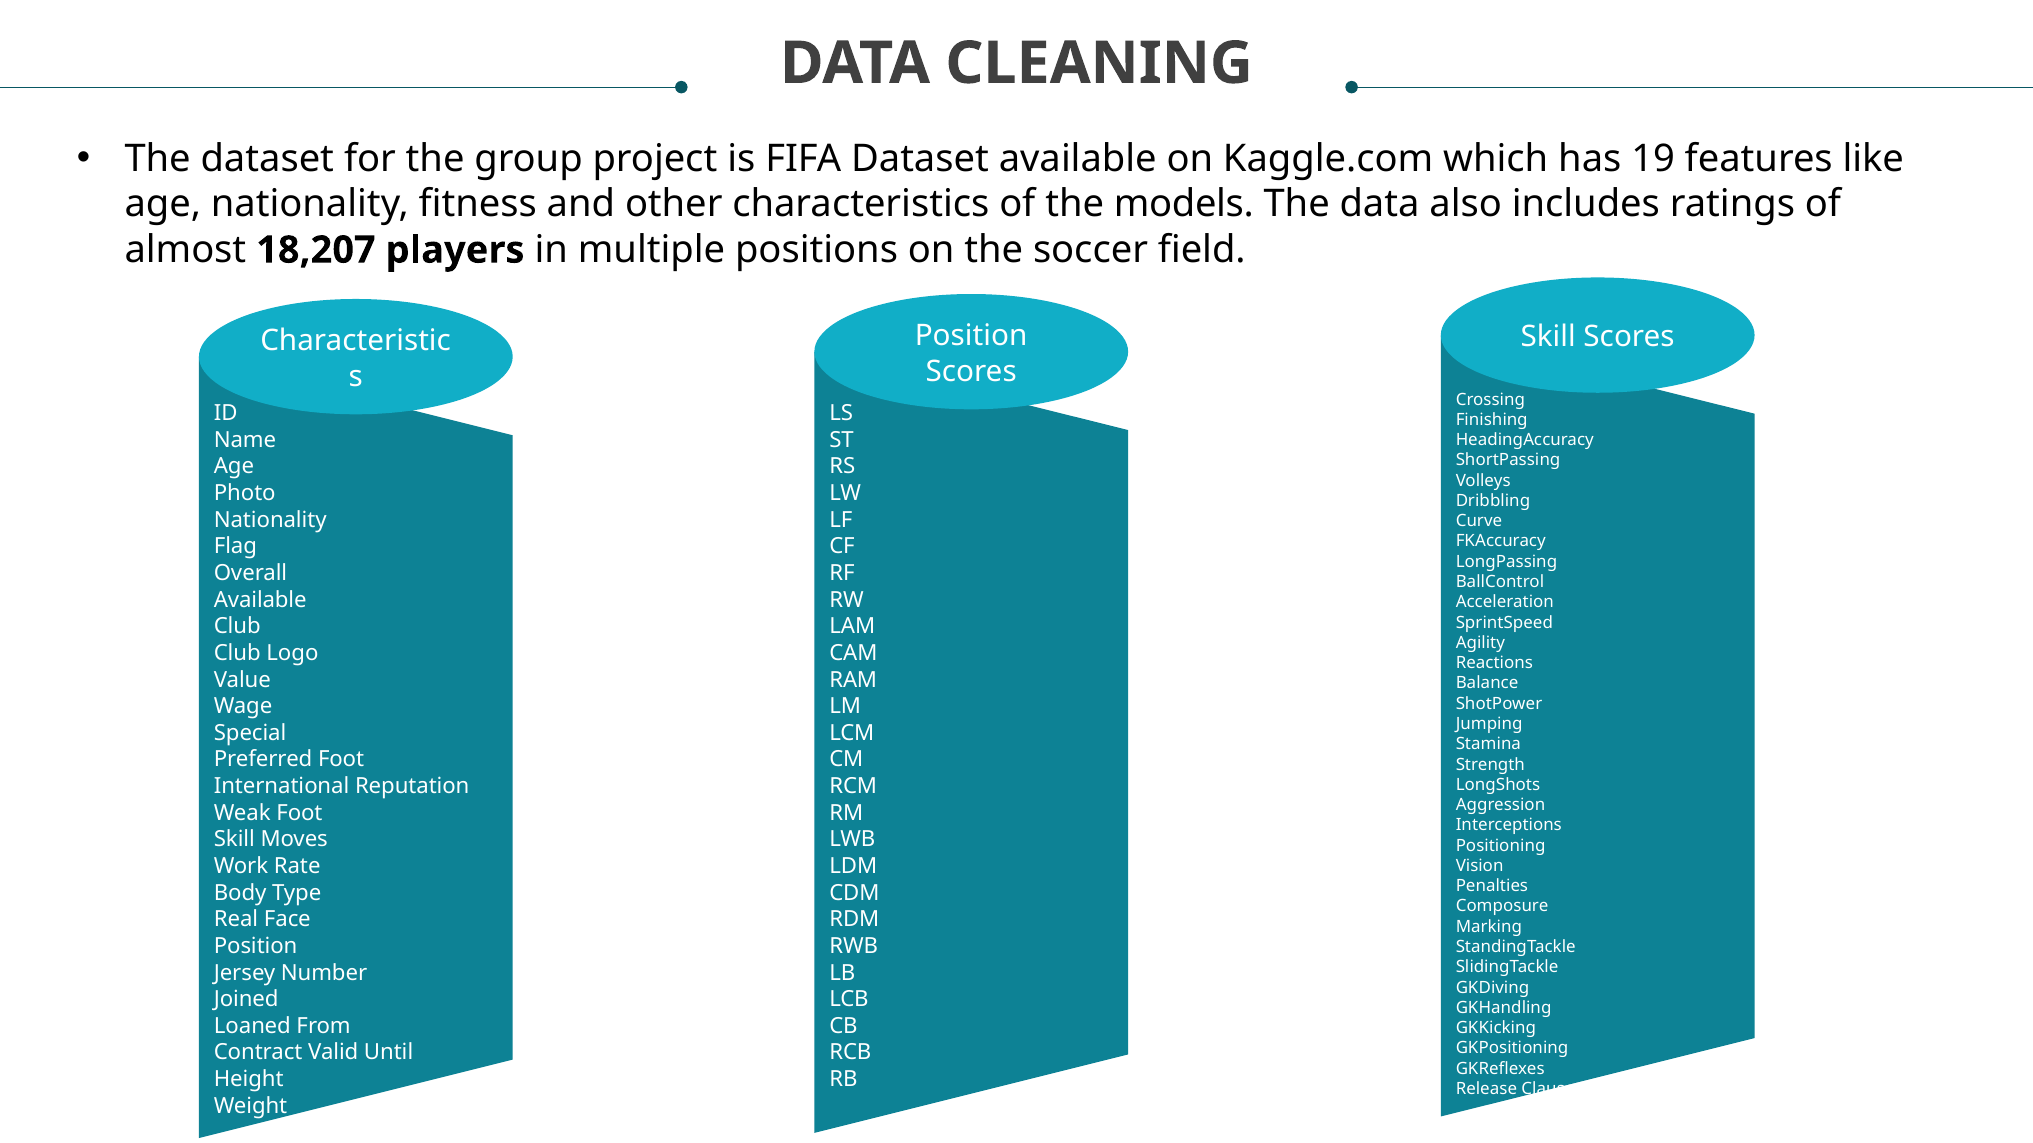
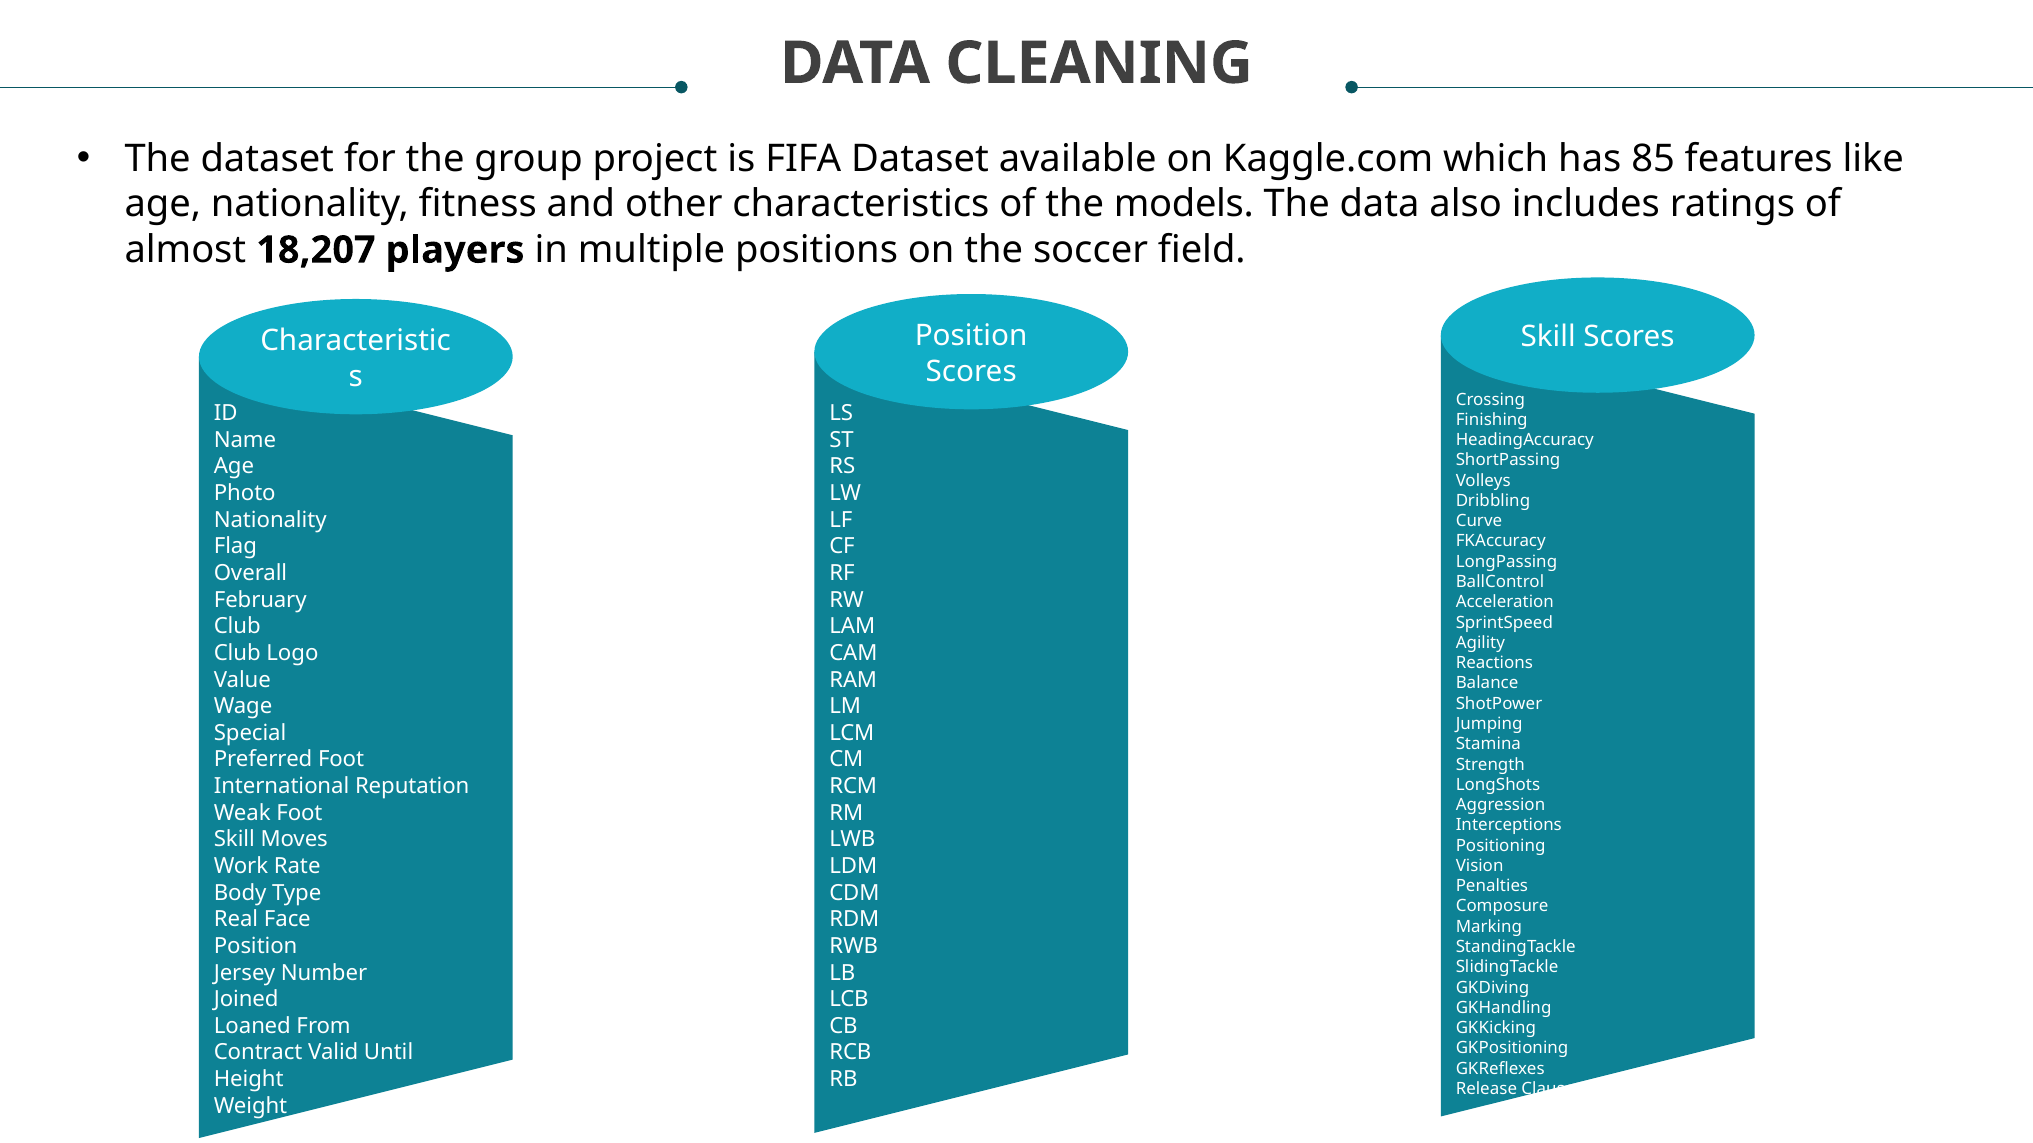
19: 19 -> 85
Available at (260, 600): Available -> February
